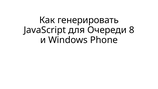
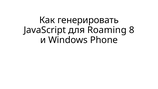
Очереди: Очереди -> Roaming
